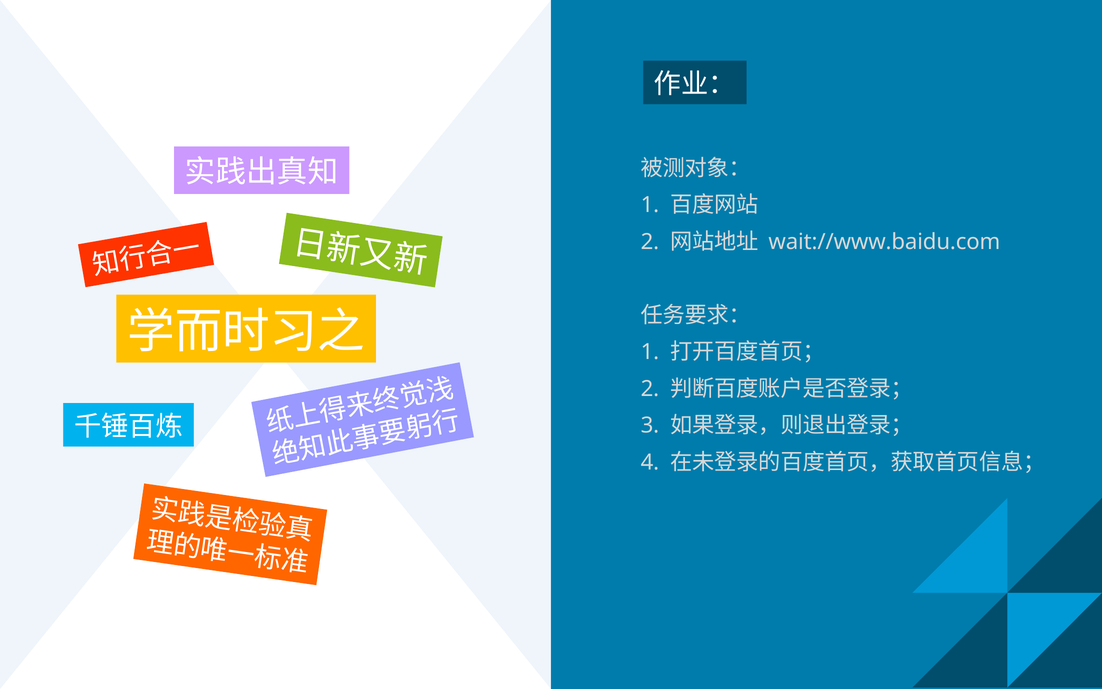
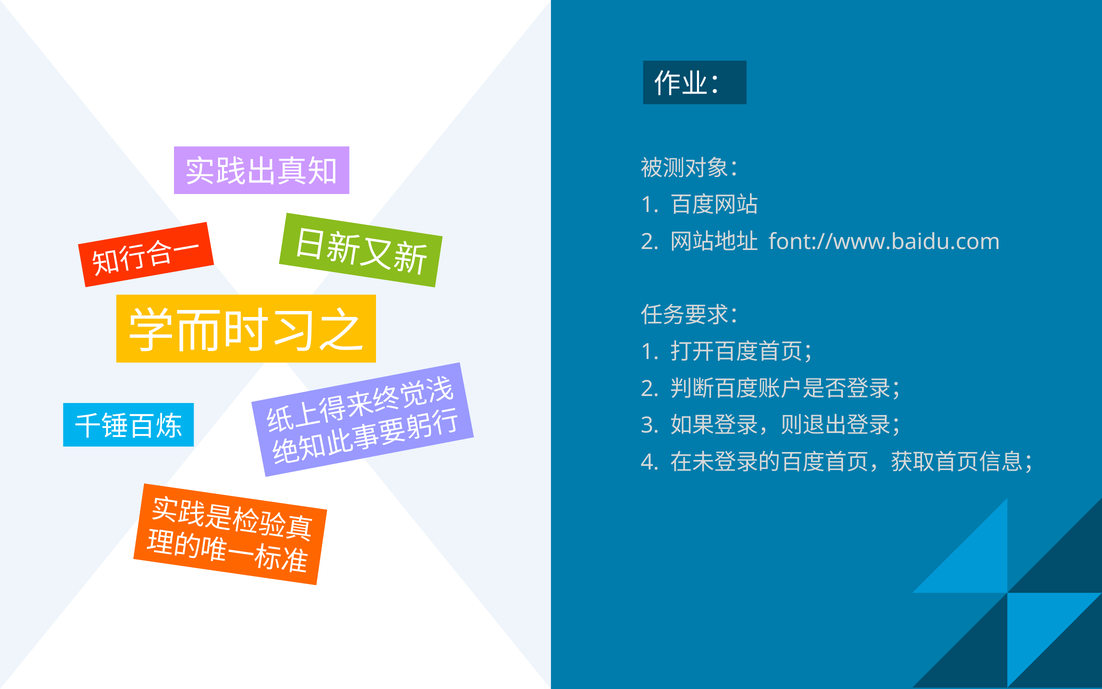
wait://www.baidu.com: wait://www.baidu.com -> font://www.baidu.com
